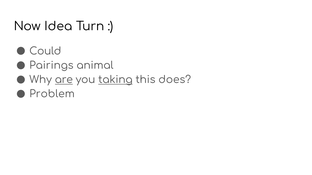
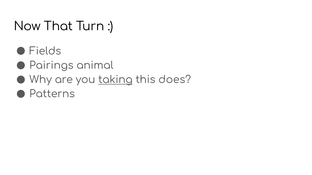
Idea: Idea -> That
Could: Could -> Fields
are underline: present -> none
Problem: Problem -> Patterns
